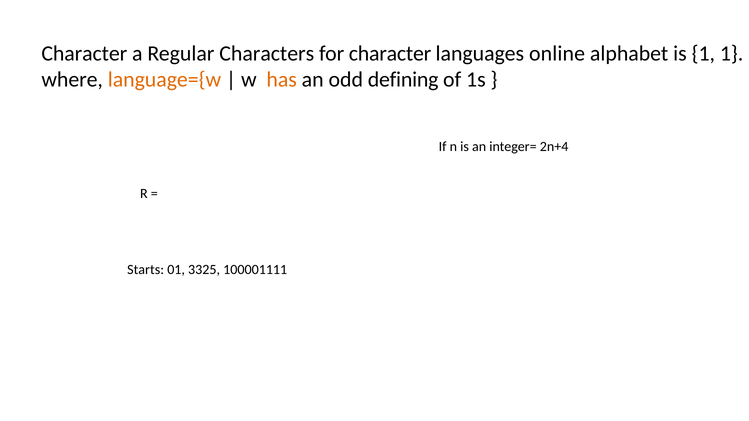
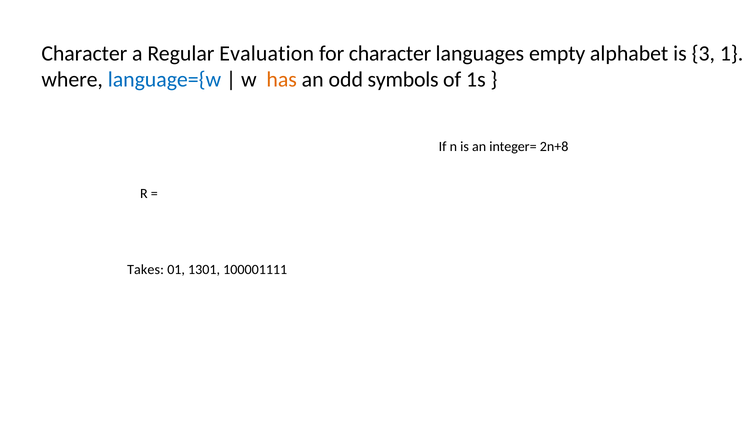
Characters: Characters -> Evaluation
online: online -> empty
is 1: 1 -> 3
language={w colour: orange -> blue
defining: defining -> symbols
2n+4: 2n+4 -> 2n+8
Starts: Starts -> Takes
3325: 3325 -> 1301
